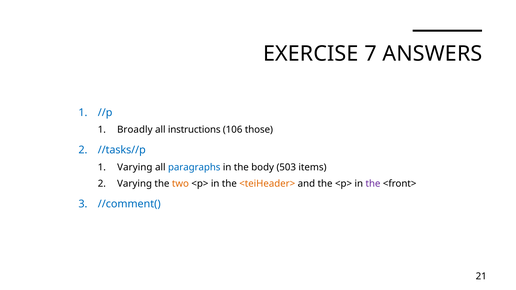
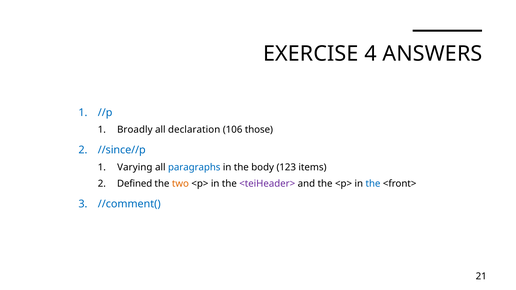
7: 7 -> 4
instructions: instructions -> declaration
//tasks//p: //tasks//p -> //since//p
503: 503 -> 123
Varying at (135, 184): Varying -> Defined
<teiHeader> colour: orange -> purple
the at (373, 184) colour: purple -> blue
